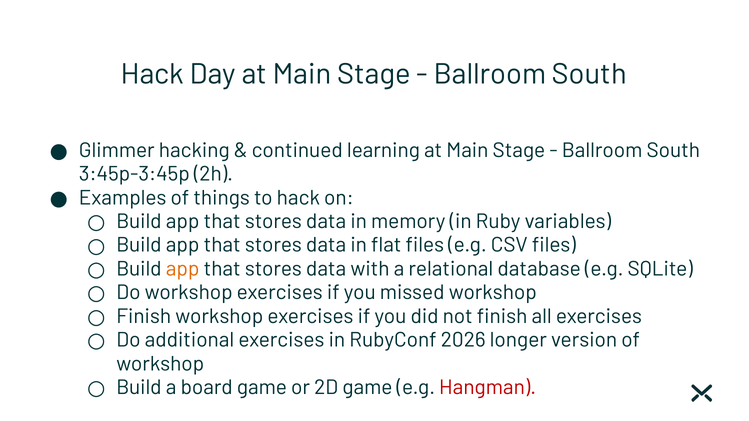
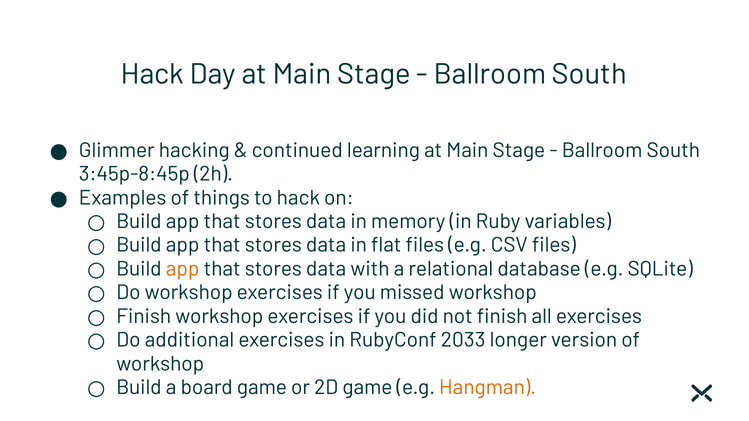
3:45p-3:45p: 3:45p-3:45p -> 3:45p-8:45p
2026: 2026 -> 2033
Hangman colour: red -> orange
